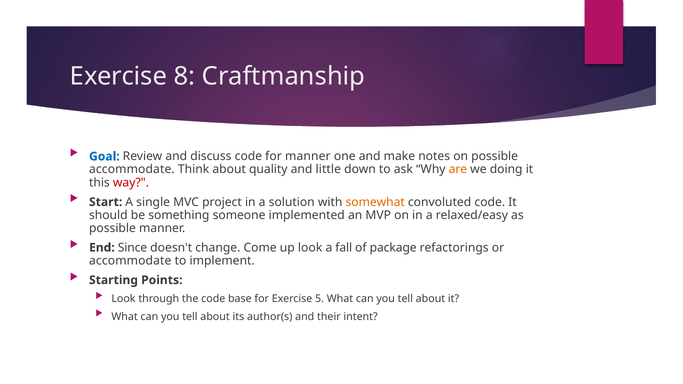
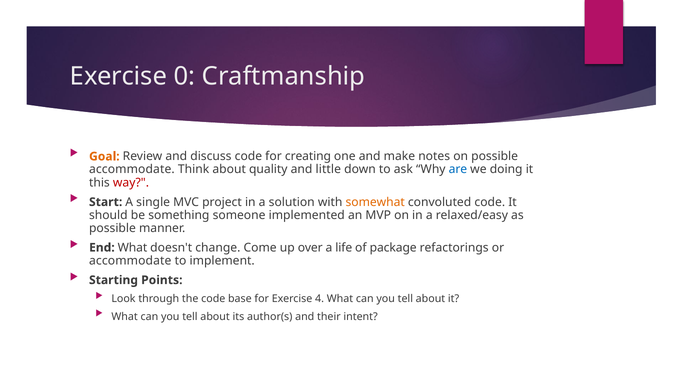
8: 8 -> 0
Goal colour: blue -> orange
for manner: manner -> creating
are colour: orange -> blue
End Since: Since -> What
up look: look -> over
fall: fall -> life
5: 5 -> 4
